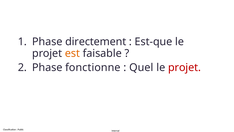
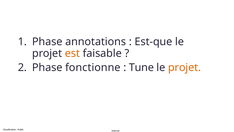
directement: directement -> annotations
Quel: Quel -> Tune
projet at (184, 67) colour: red -> orange
